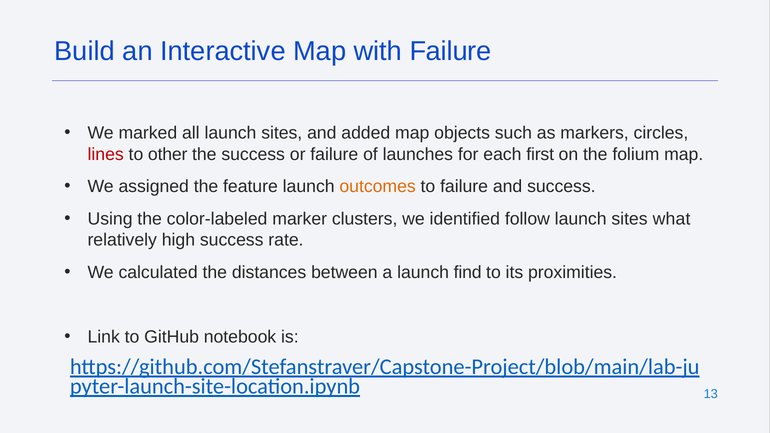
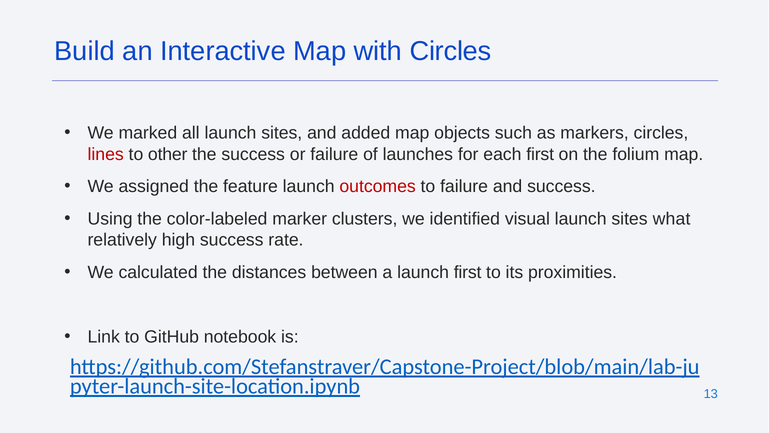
with Failure: Failure -> Circles
outcomes colour: orange -> red
follow: follow -> visual
launch find: find -> first
